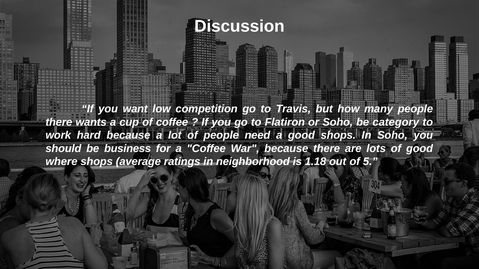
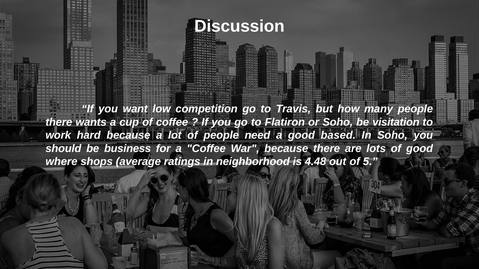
category: category -> visitation
good shops: shops -> based
1.18: 1.18 -> 4.48
